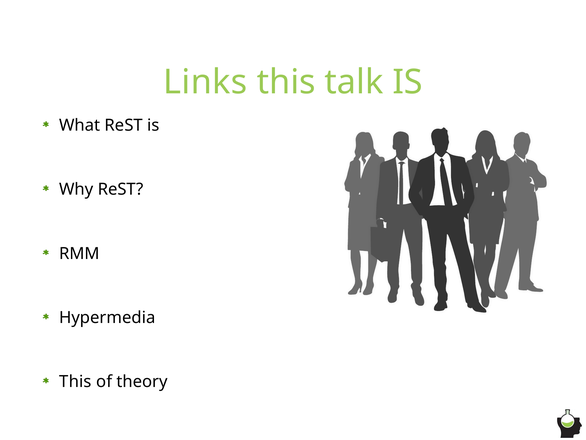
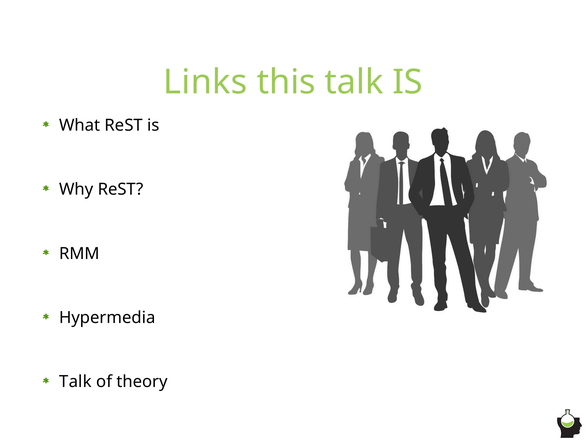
This at (75, 381): This -> Talk
